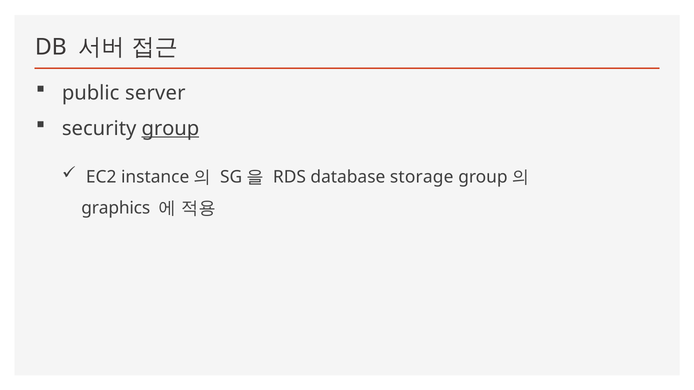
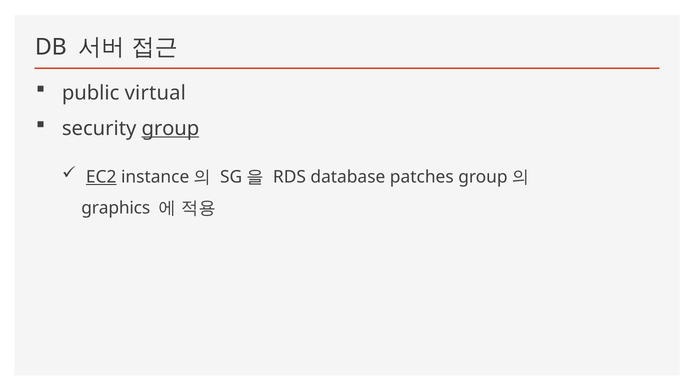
server: server -> virtual
EC2 underline: none -> present
storage: storage -> patches
